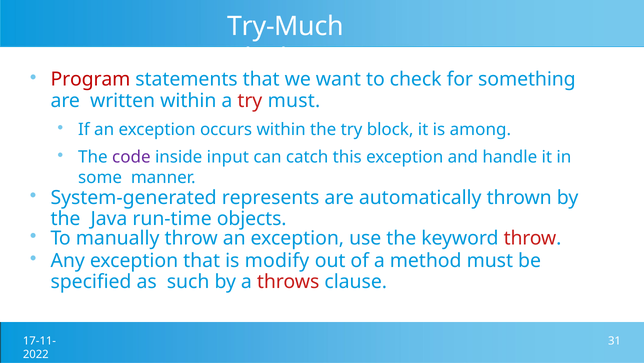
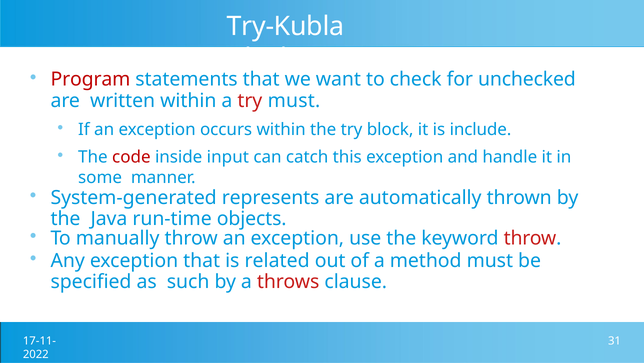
Try-Much: Try-Much -> Try-Kubla
something: something -> unchecked
among: among -> include
code colour: purple -> red
modify: modify -> related
